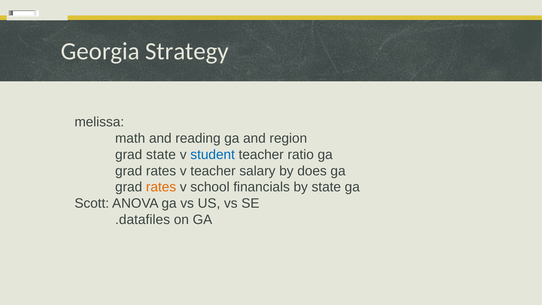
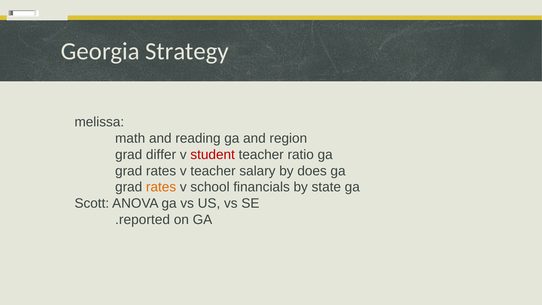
grad state: state -> differ
student colour: blue -> red
.datafiles: .datafiles -> .reported
